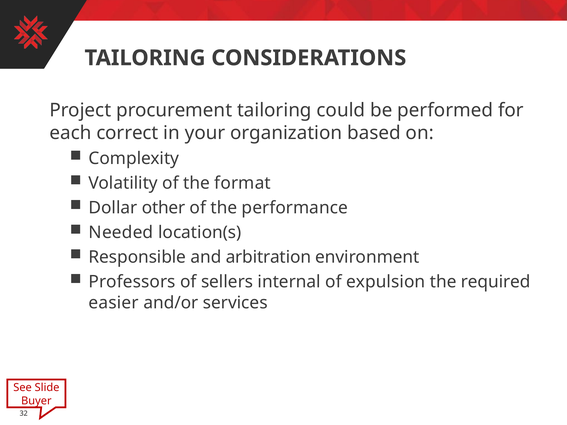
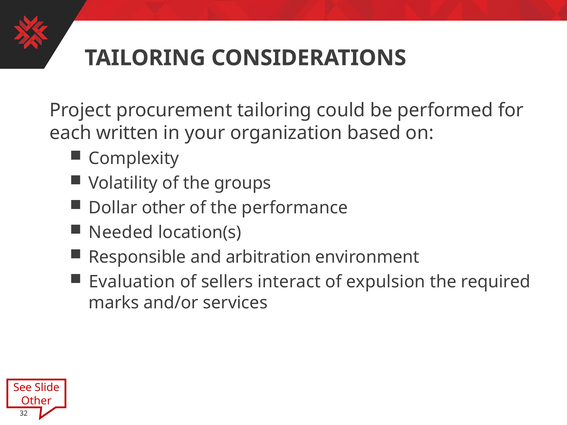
correct: correct -> written
format: format -> groups
Professors: Professors -> Evaluation
internal: internal -> interact
easier: easier -> marks
Buyer at (36, 401): Buyer -> Other
